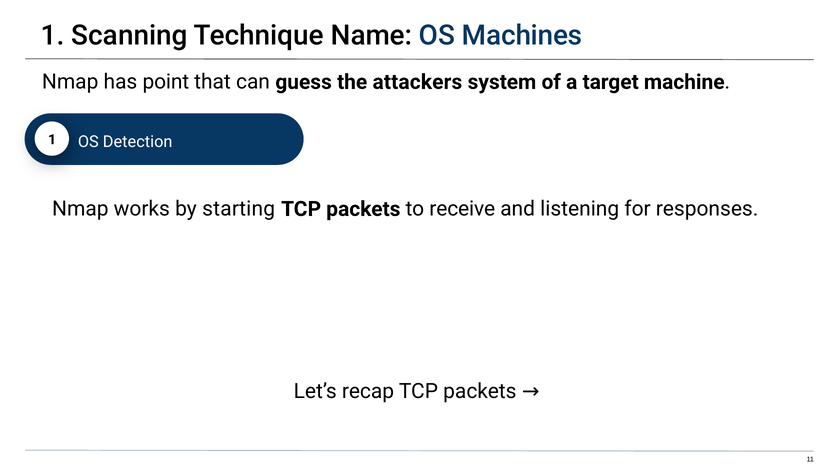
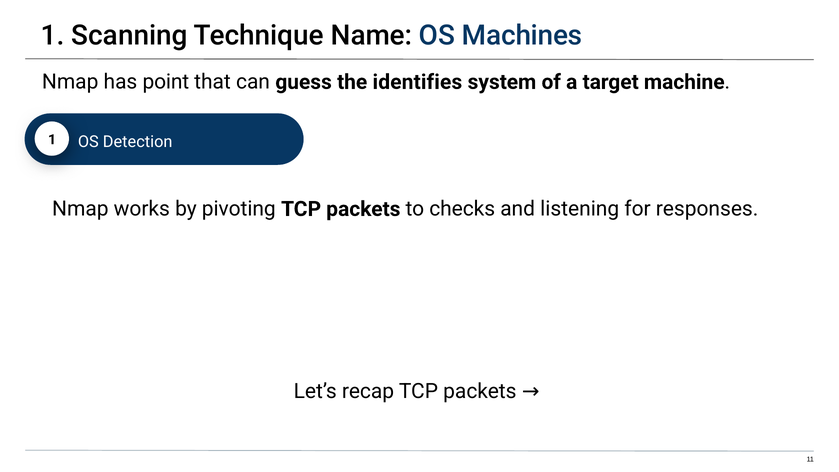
attackers: attackers -> identifies
starting: starting -> pivoting
receive: receive -> checks
